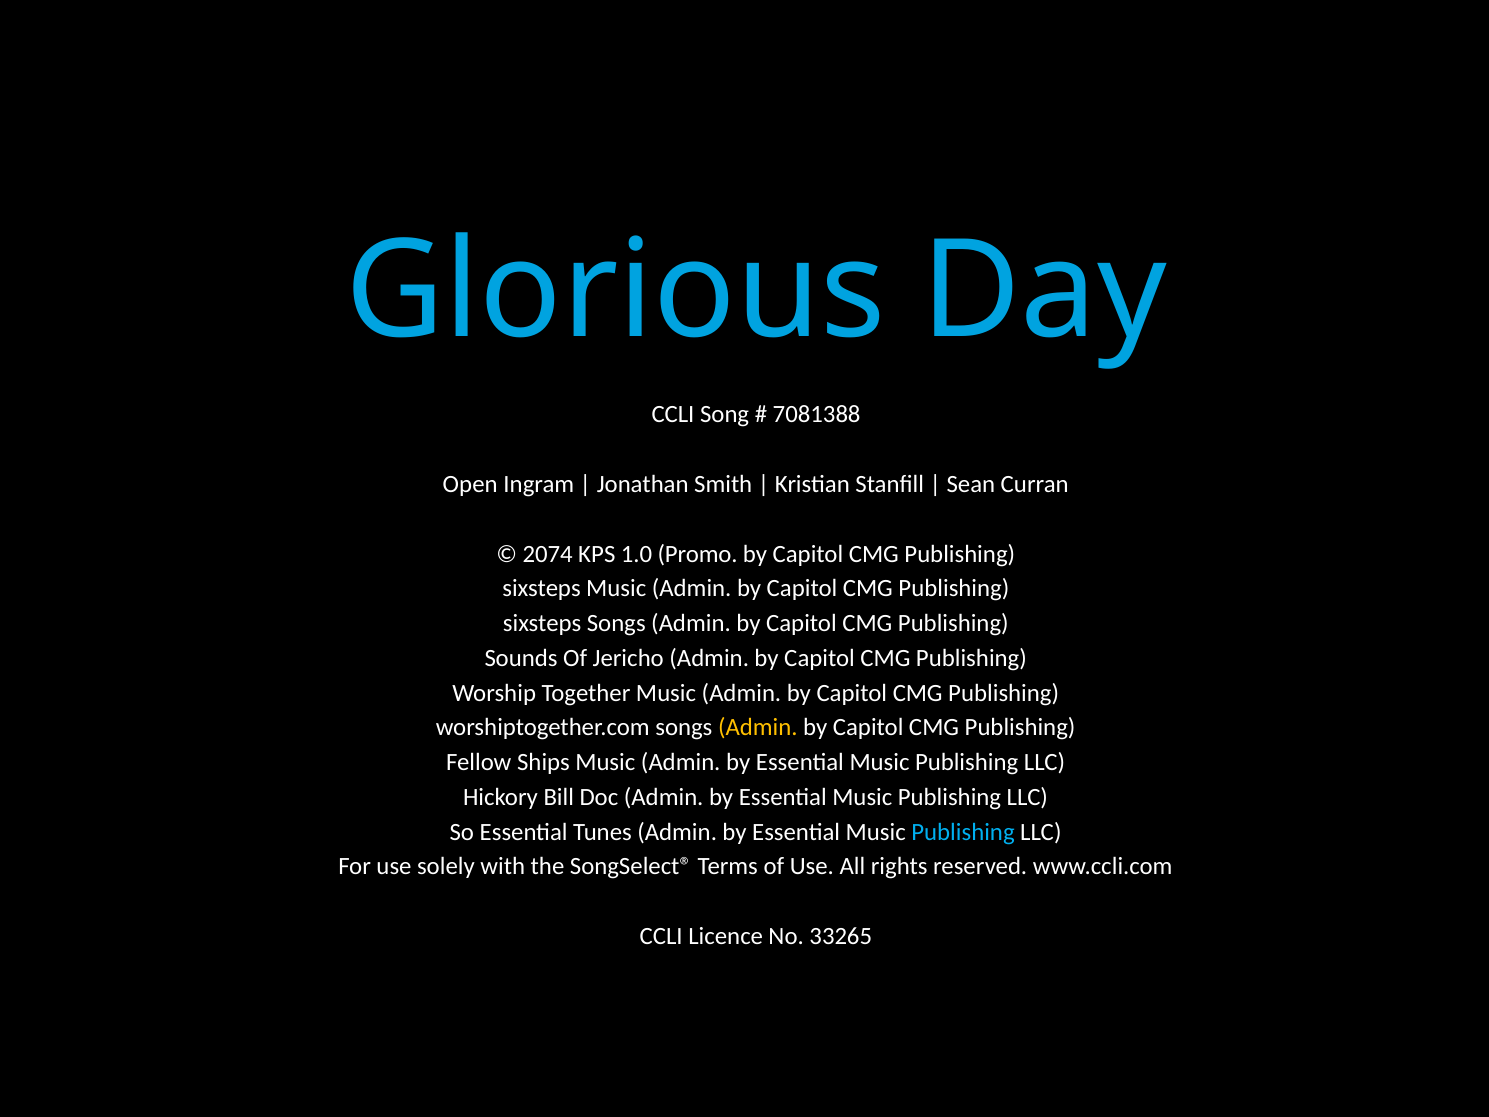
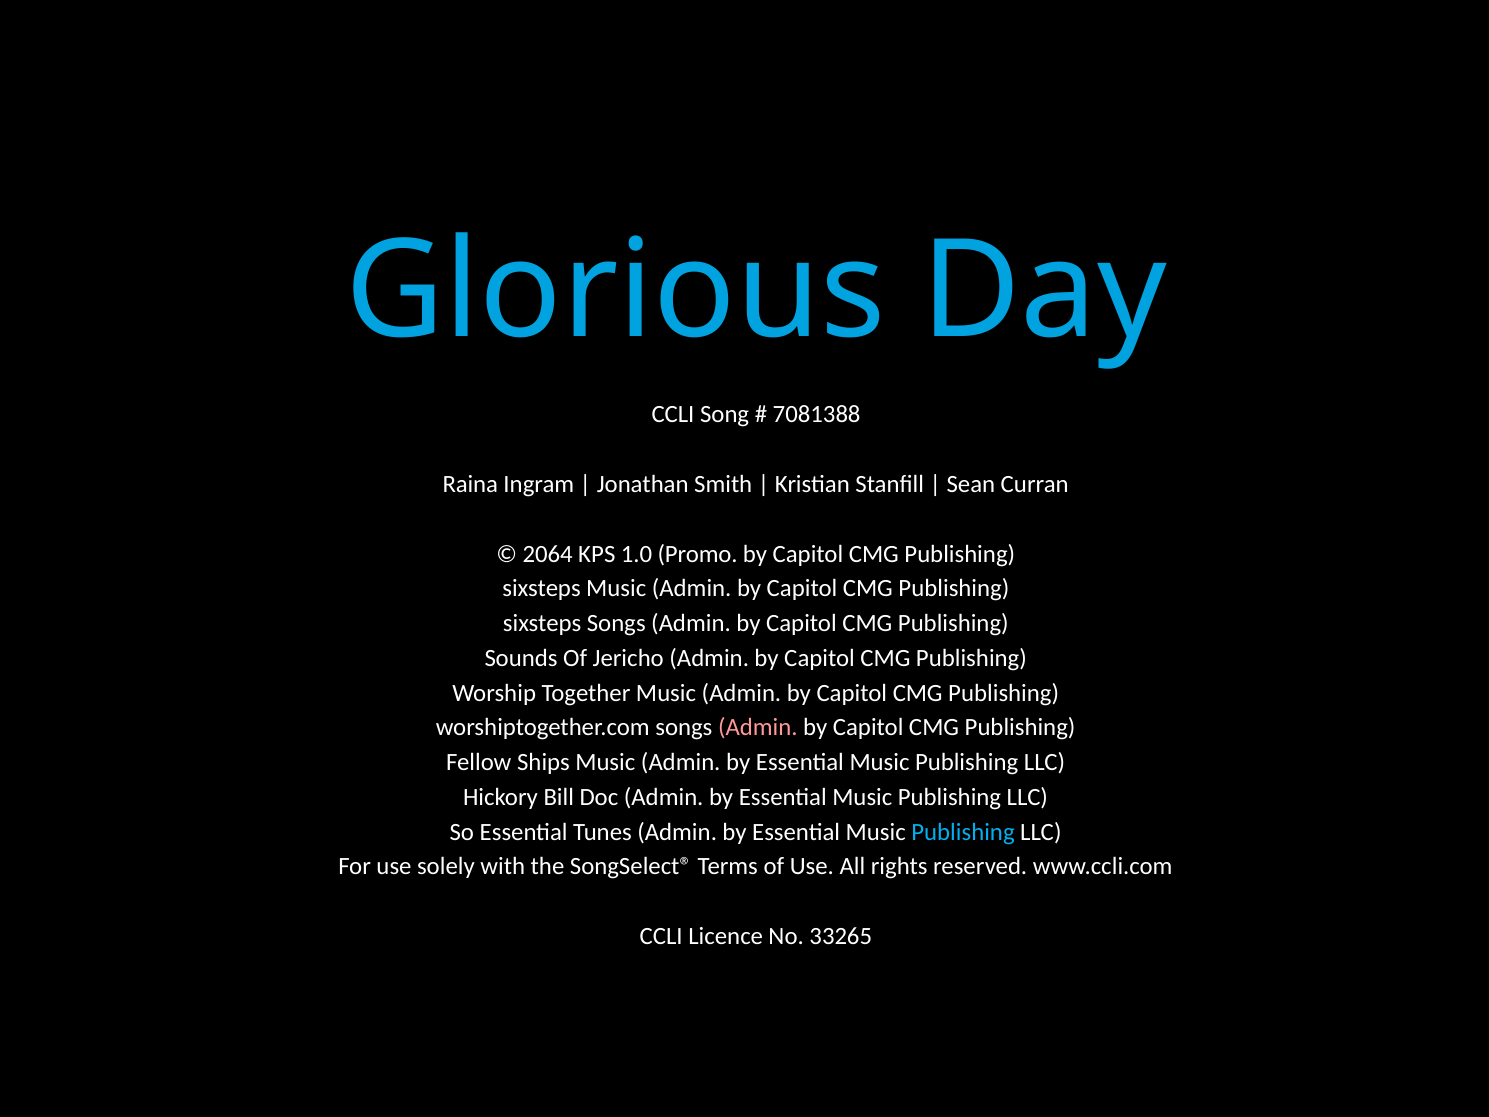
Open: Open -> Raina
2074: 2074 -> 2064
Admin at (758, 728) colour: yellow -> pink
